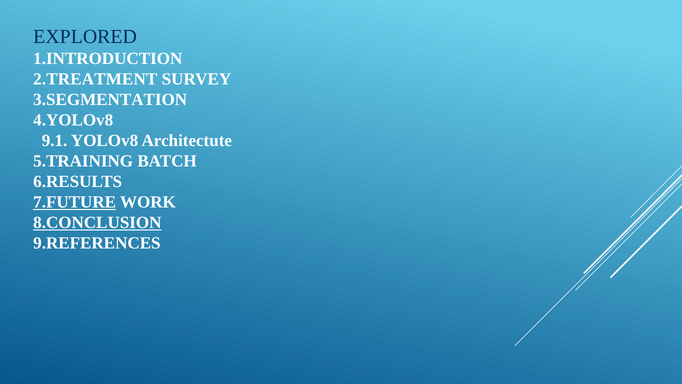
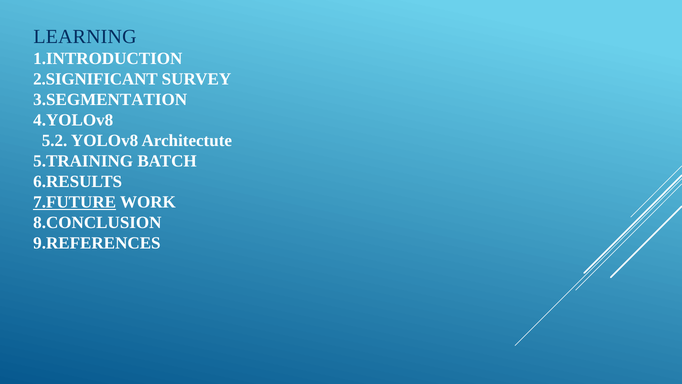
EXPLORED: EXPLORED -> LEARNING
2.TREATMENT: 2.TREATMENT -> 2.SIGNIFICANT
9.1: 9.1 -> 5.2
8.CONCLUSION underline: present -> none
